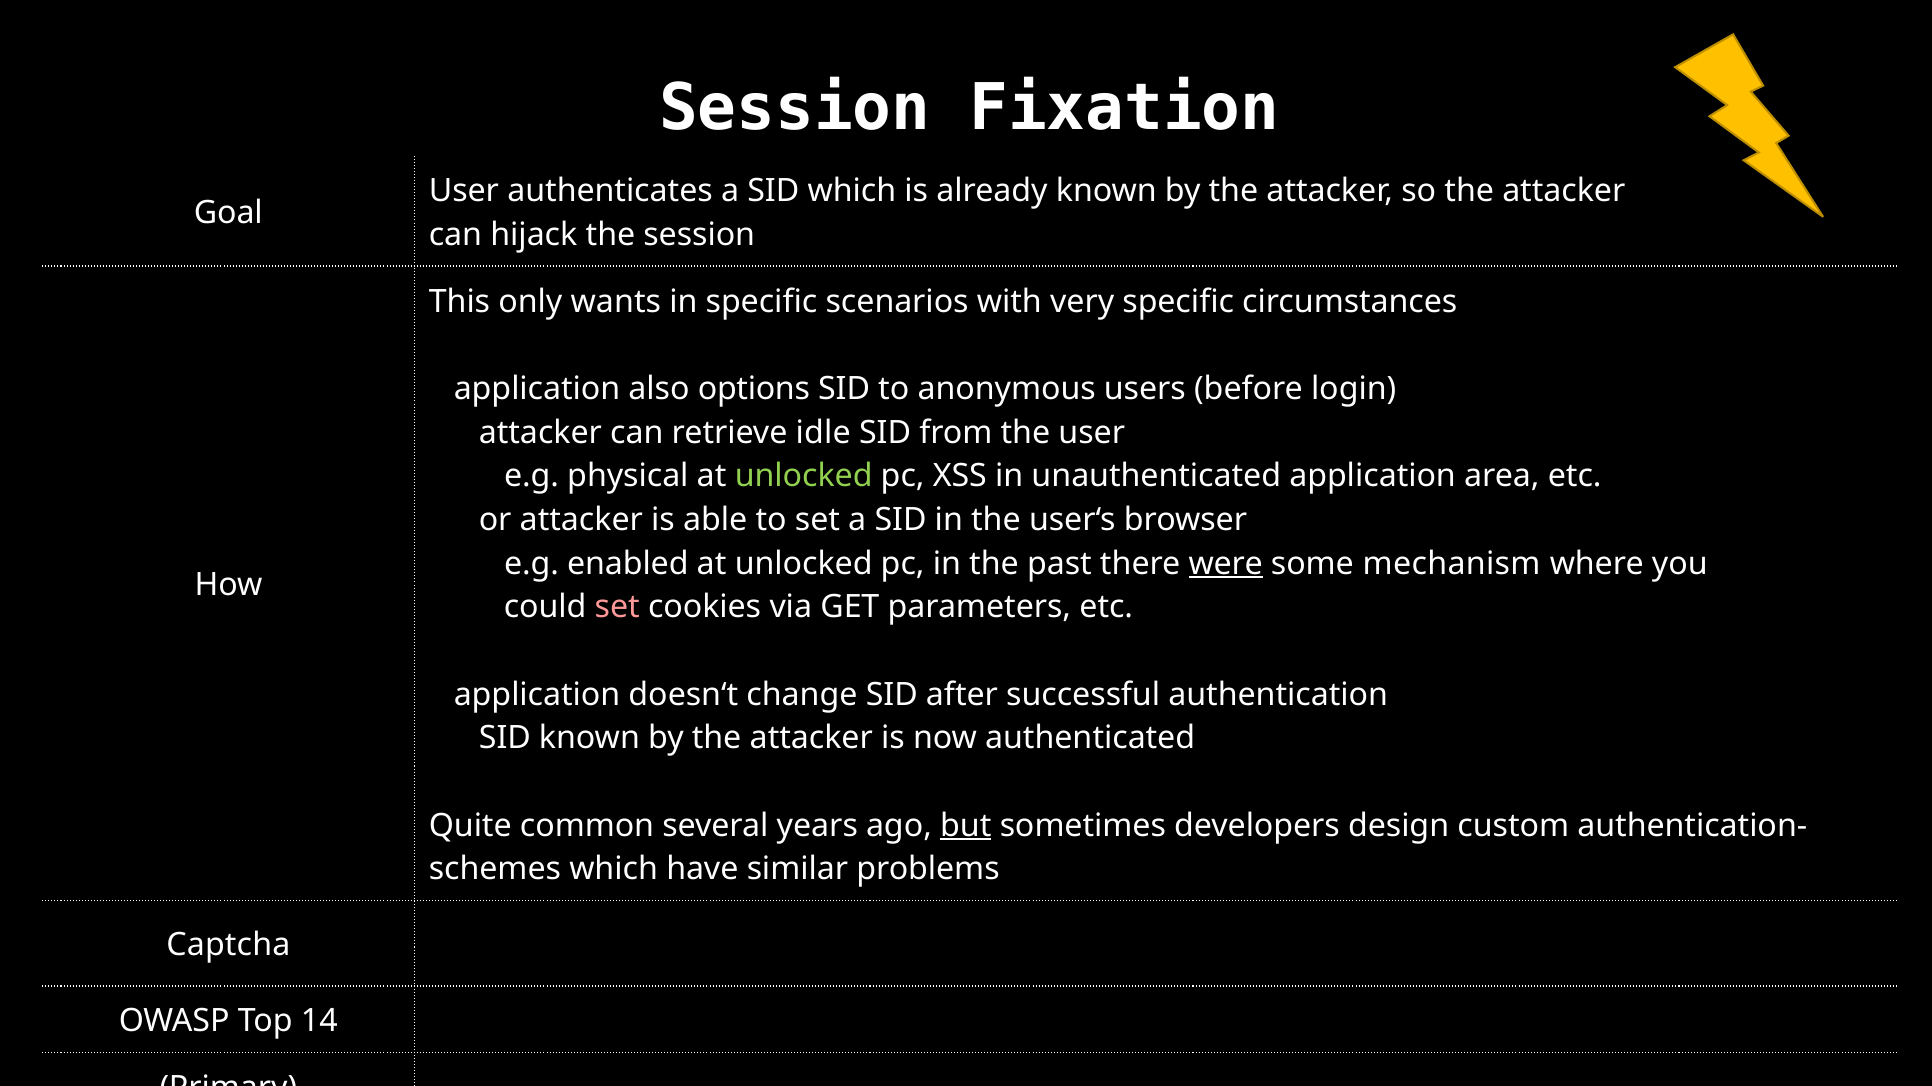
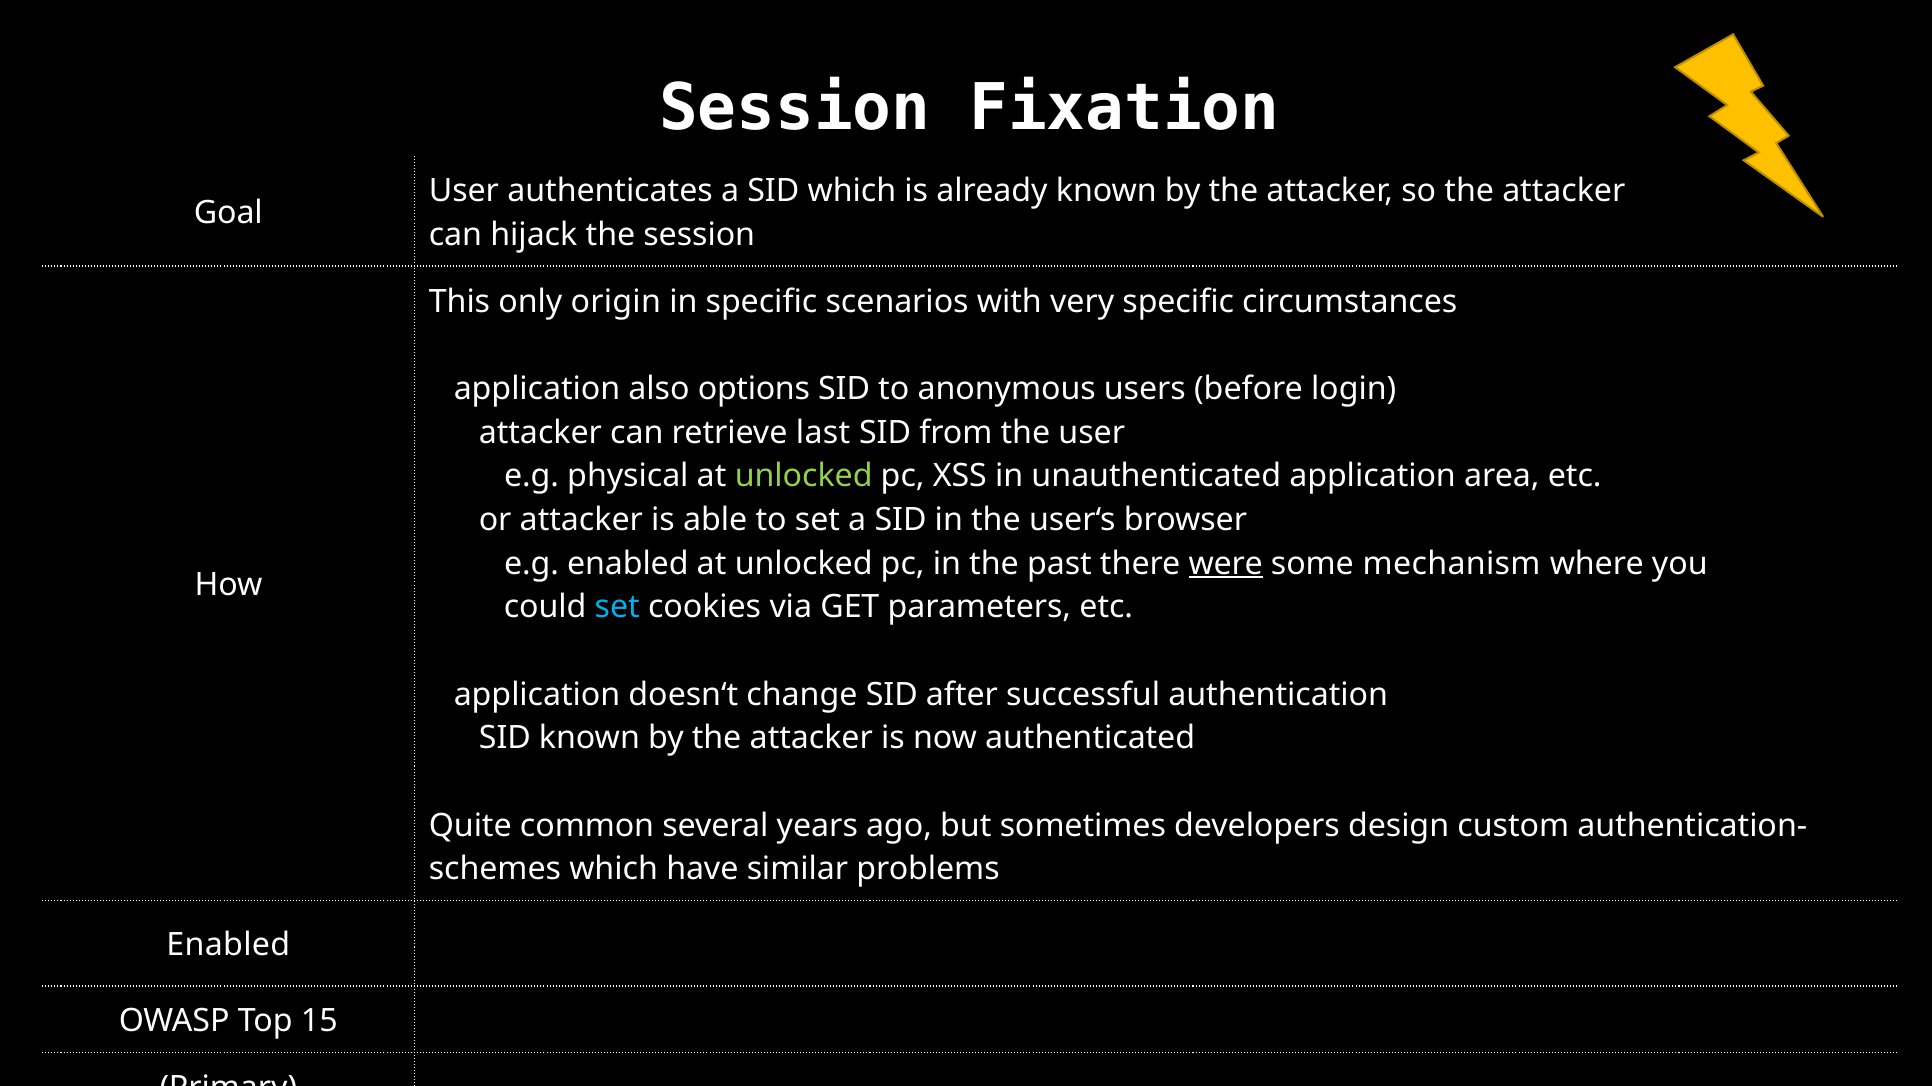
wants: wants -> origin
idle: idle -> last
set at (617, 607) colour: pink -> light blue
but underline: present -> none
Captcha at (228, 946): Captcha -> Enabled
14: 14 -> 15
